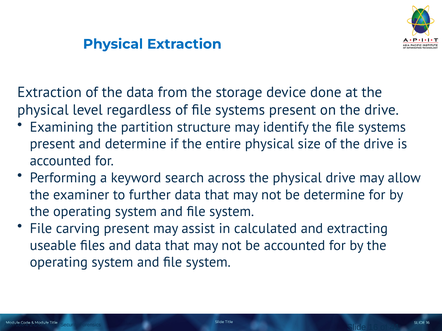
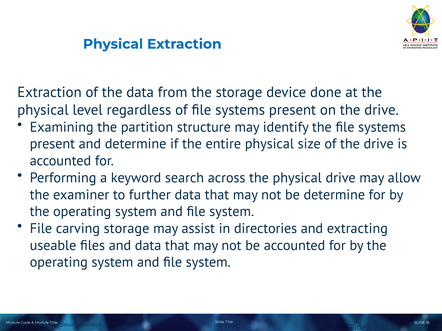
carving present: present -> storage
calculated: calculated -> directories
